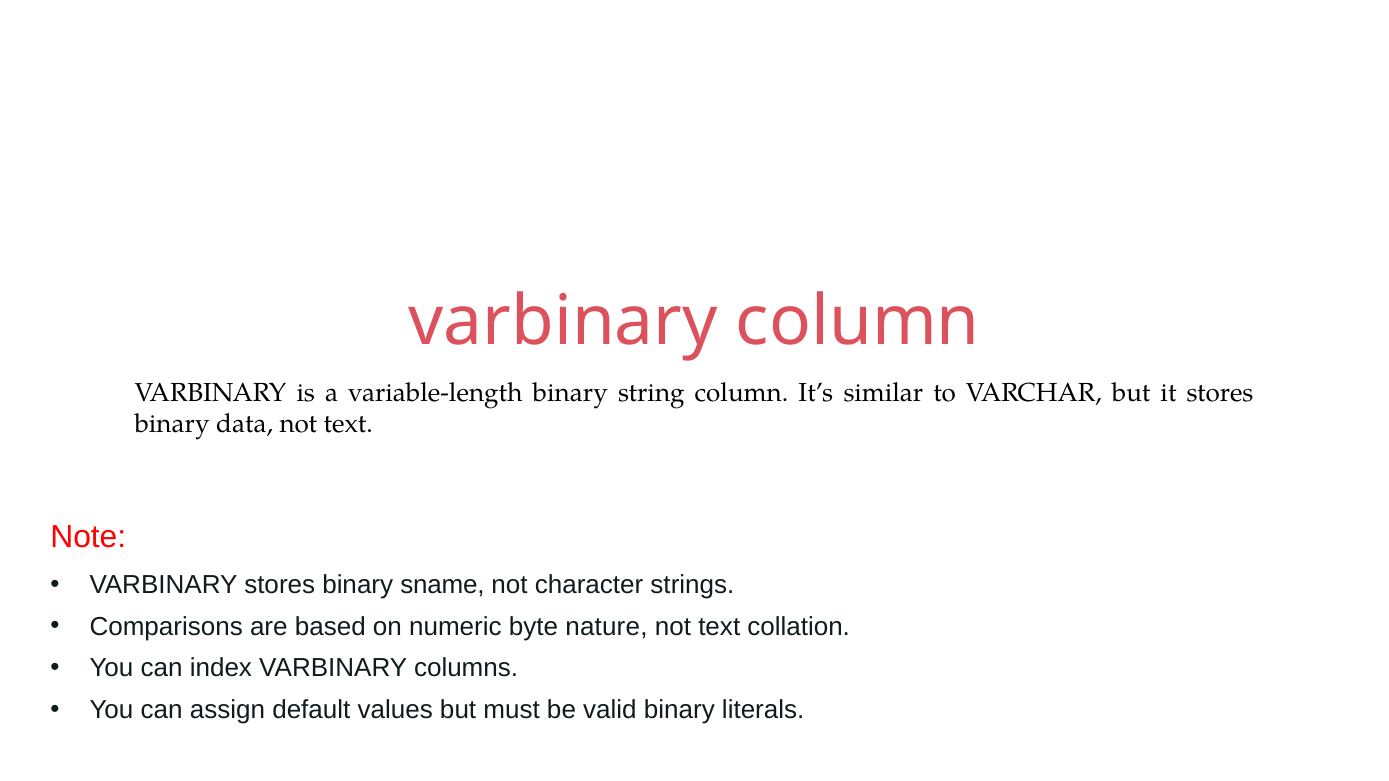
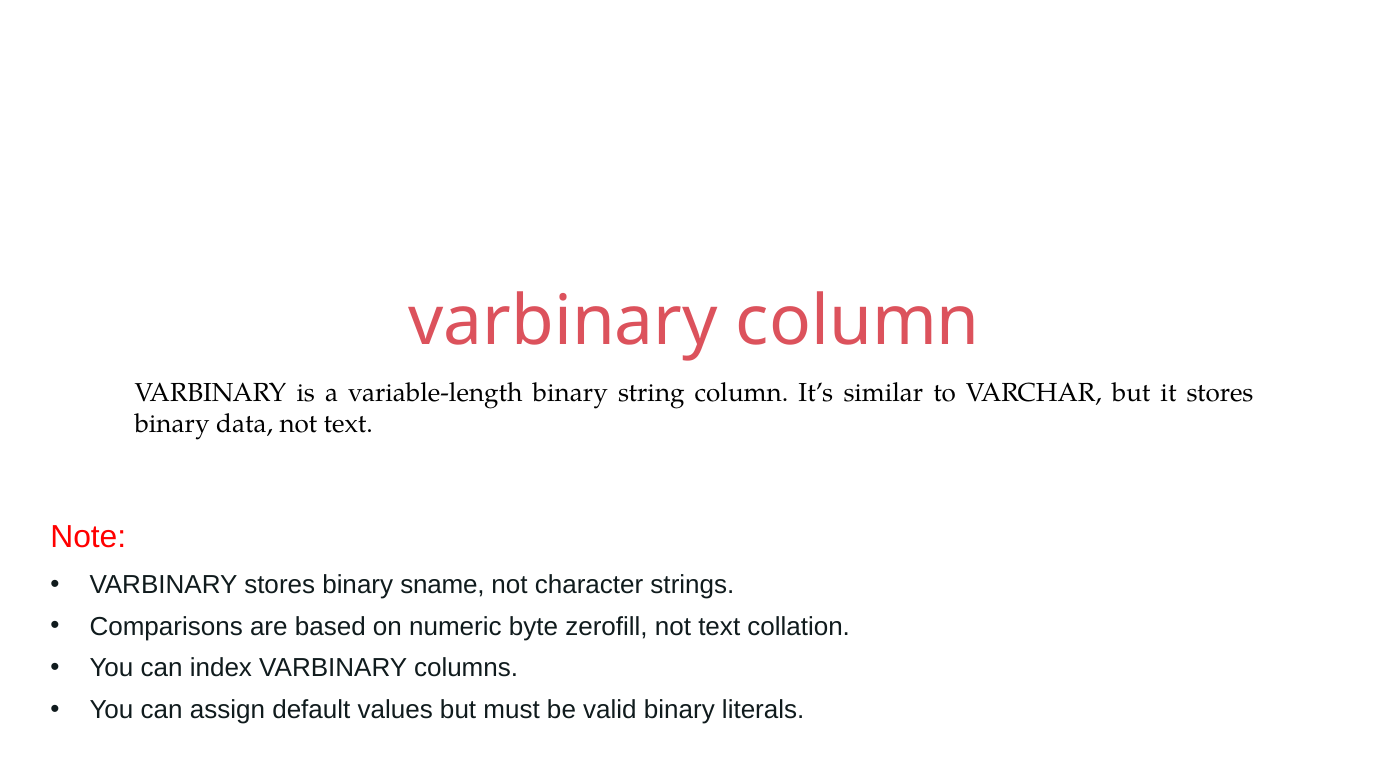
nature: nature -> zerofill
